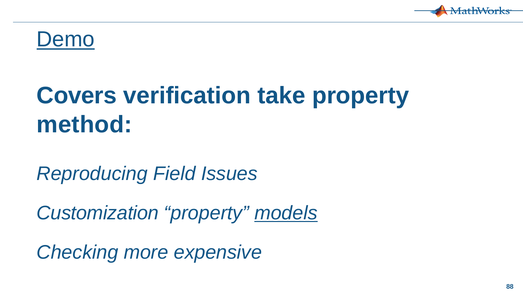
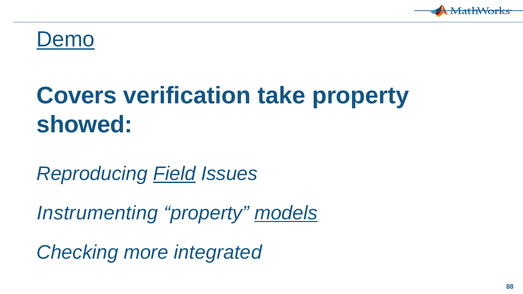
method: method -> showed
Field underline: none -> present
Customization: Customization -> Instrumenting
expensive: expensive -> integrated
